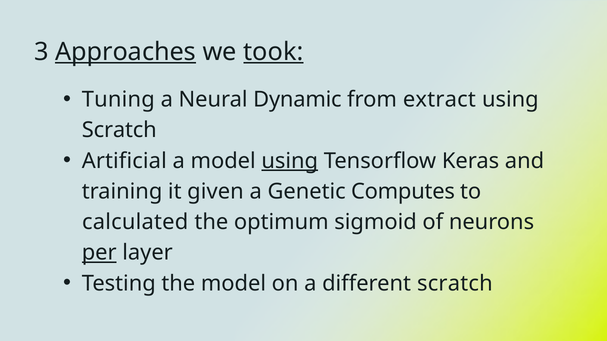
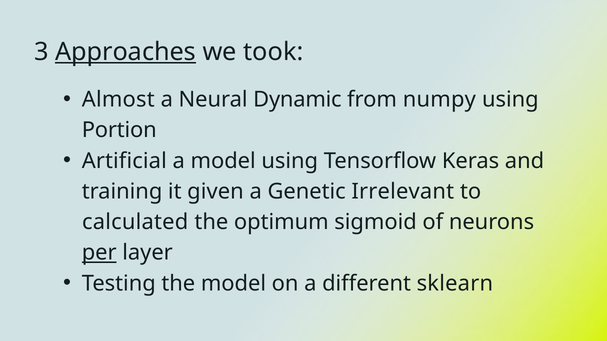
took underline: present -> none
Tuning: Tuning -> Almost
extract: extract -> numpy
Scratch at (119, 130): Scratch -> Portion
using at (290, 161) underline: present -> none
Computes: Computes -> Irrelevant
different scratch: scratch -> sklearn
